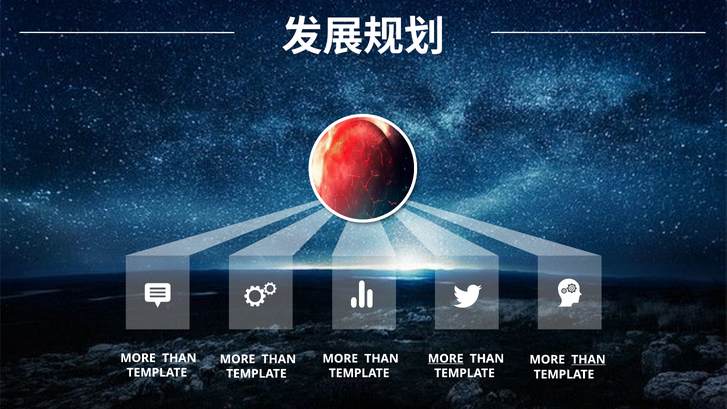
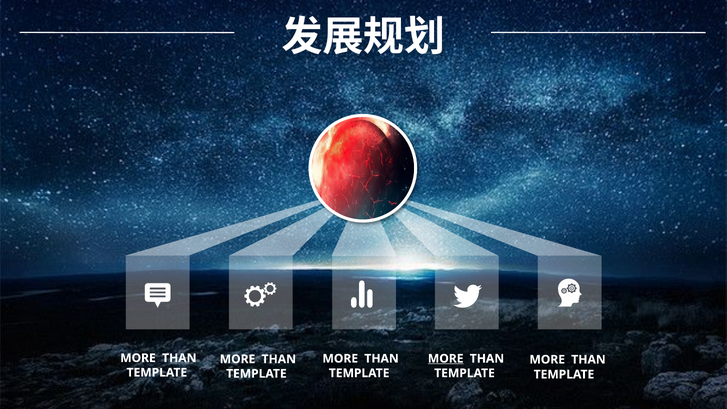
THAN at (588, 360) underline: present -> none
